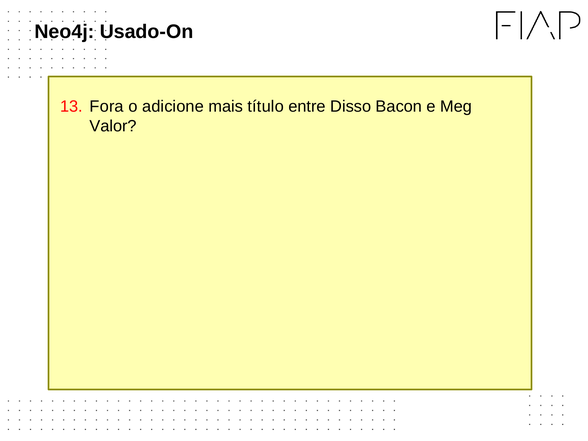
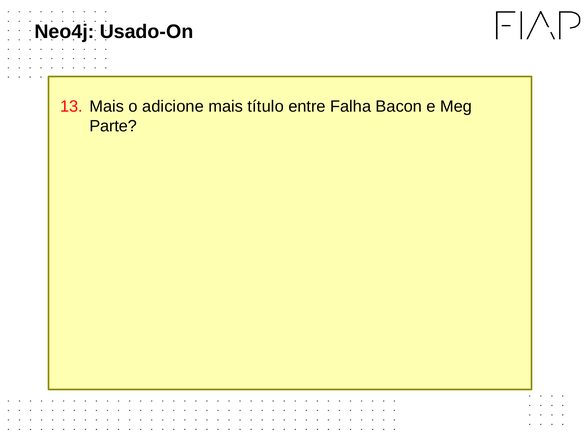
Fora at (107, 106): Fora -> Mais
Disso: Disso -> Falha
Valor: Valor -> Parte
